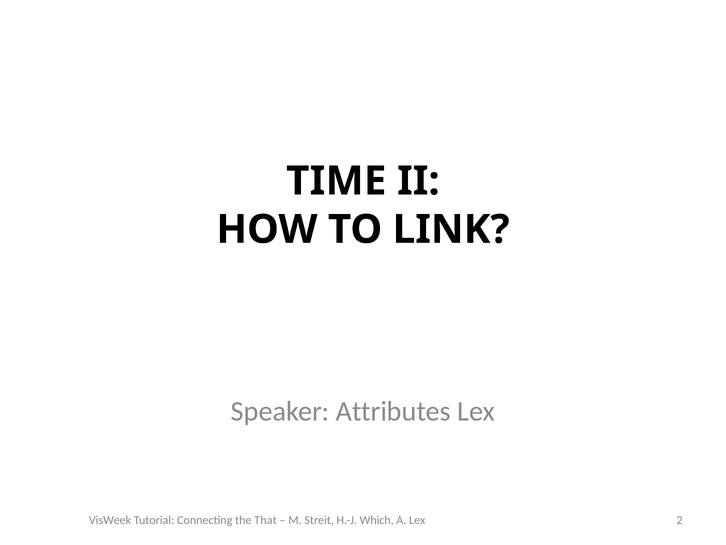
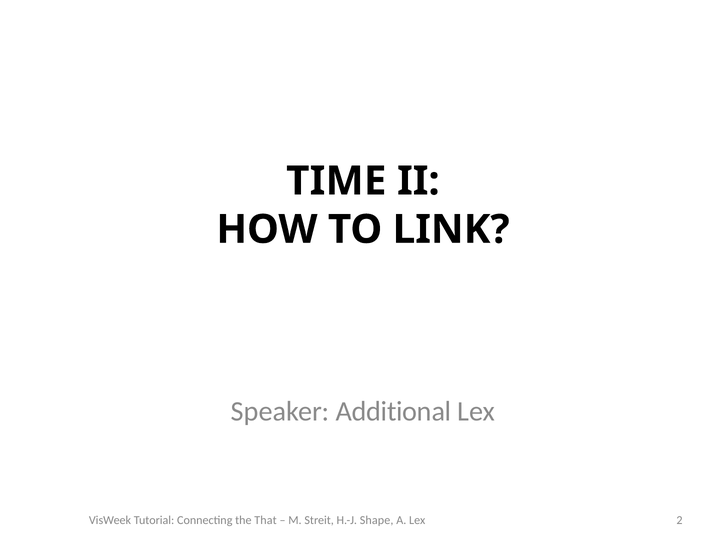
Attributes: Attributes -> Additional
Which: Which -> Shape
